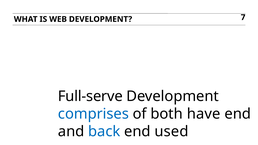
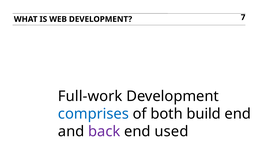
Full-serve: Full-serve -> Full-work
have: have -> build
back colour: blue -> purple
